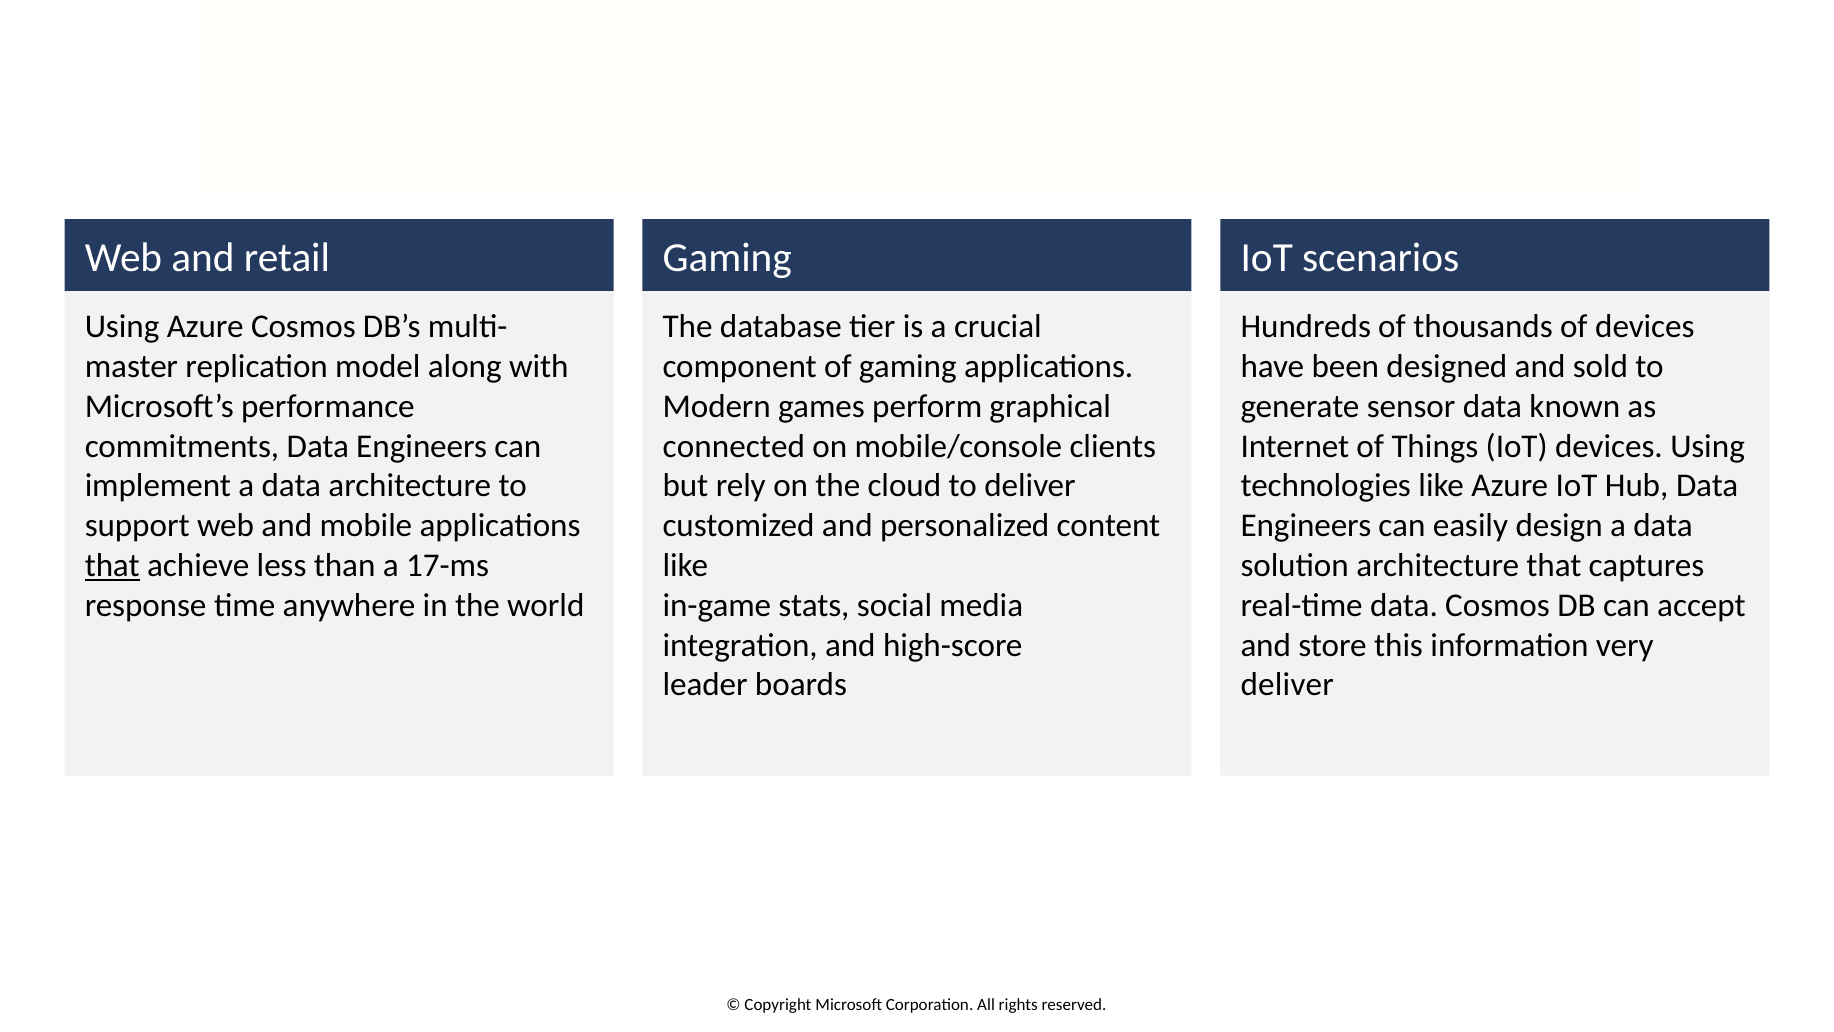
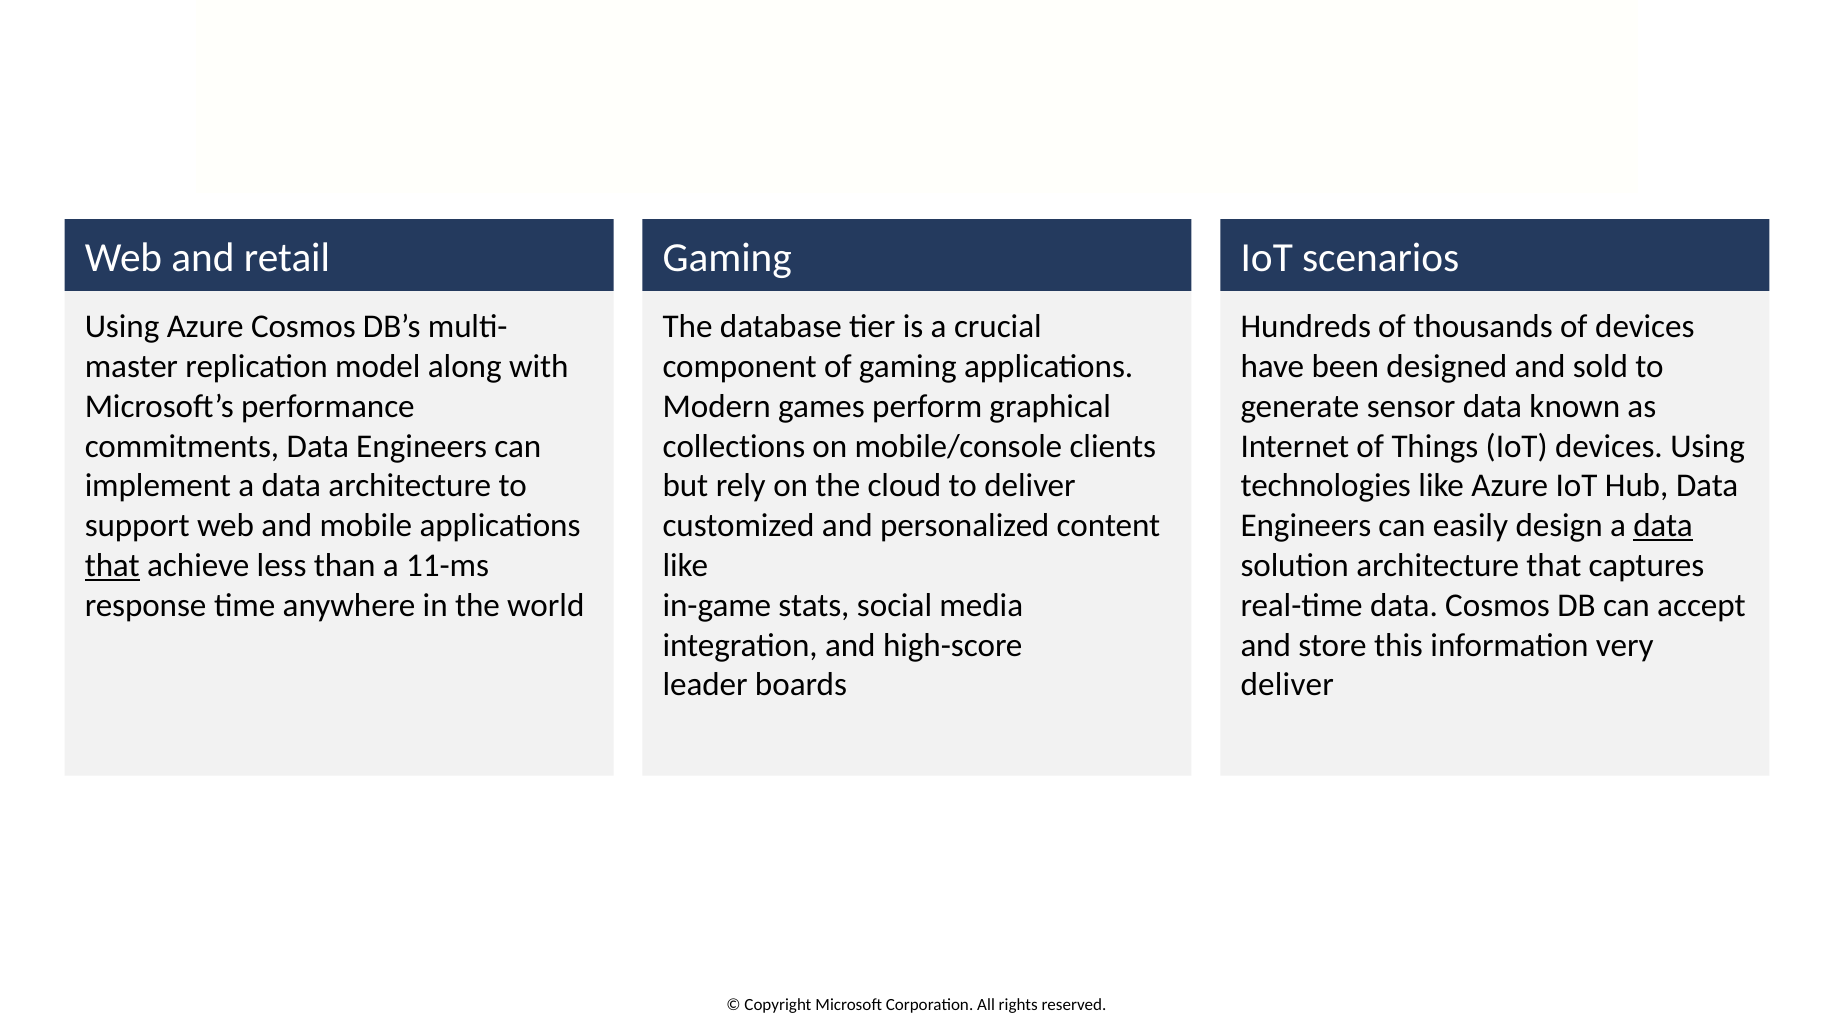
connected: connected -> collections
data at (1663, 526) underline: none -> present
17-ms: 17-ms -> 11-ms
